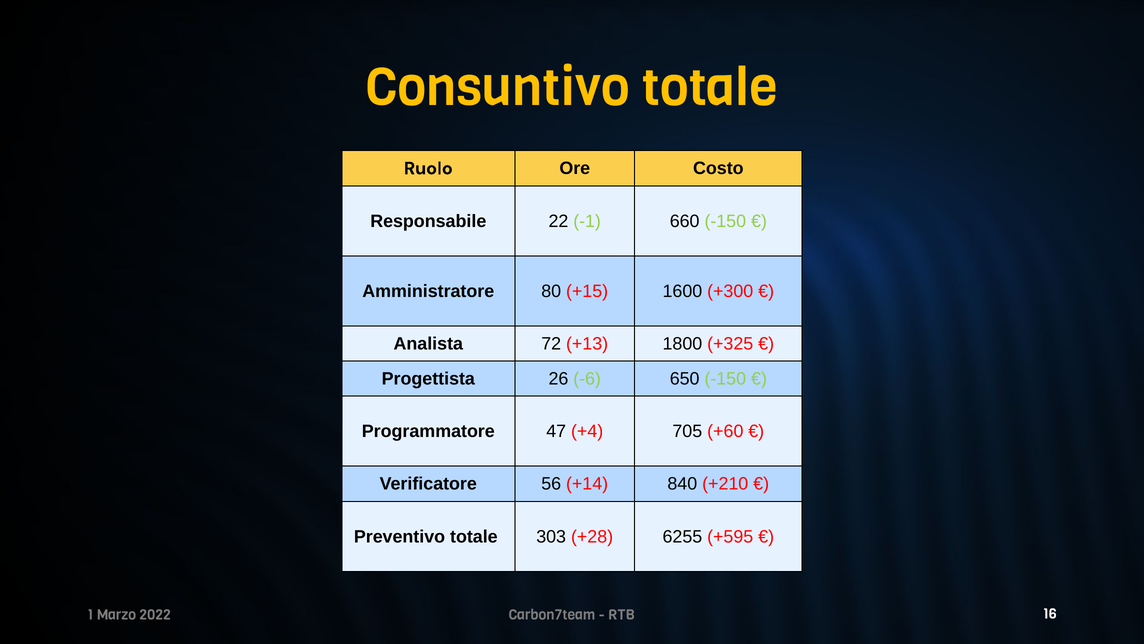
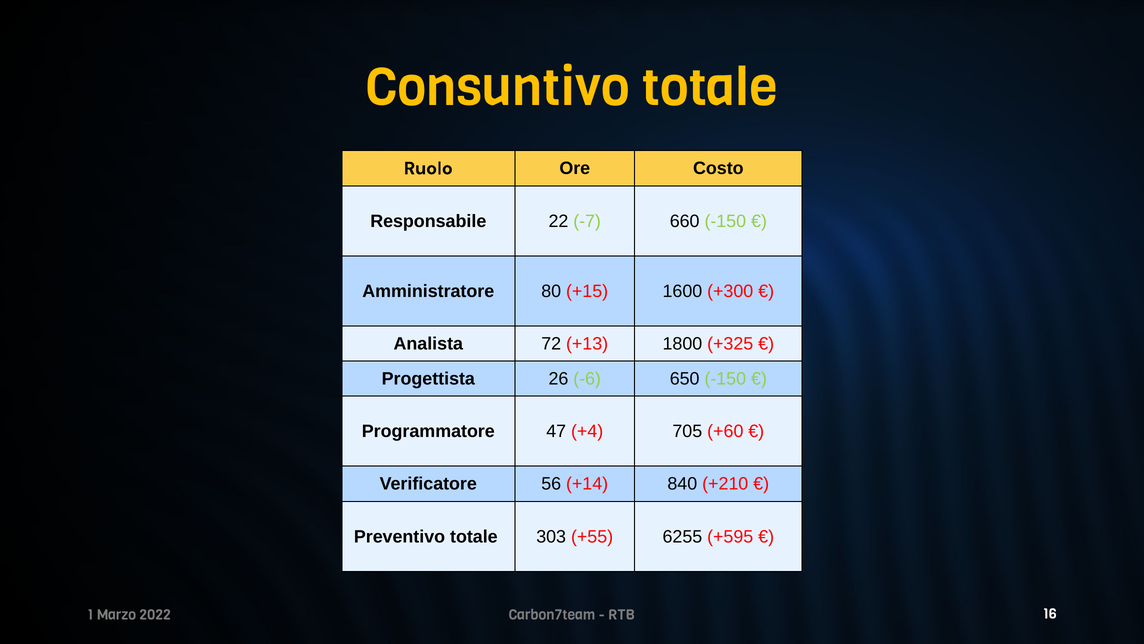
-1: -1 -> -7
+28: +28 -> +55
